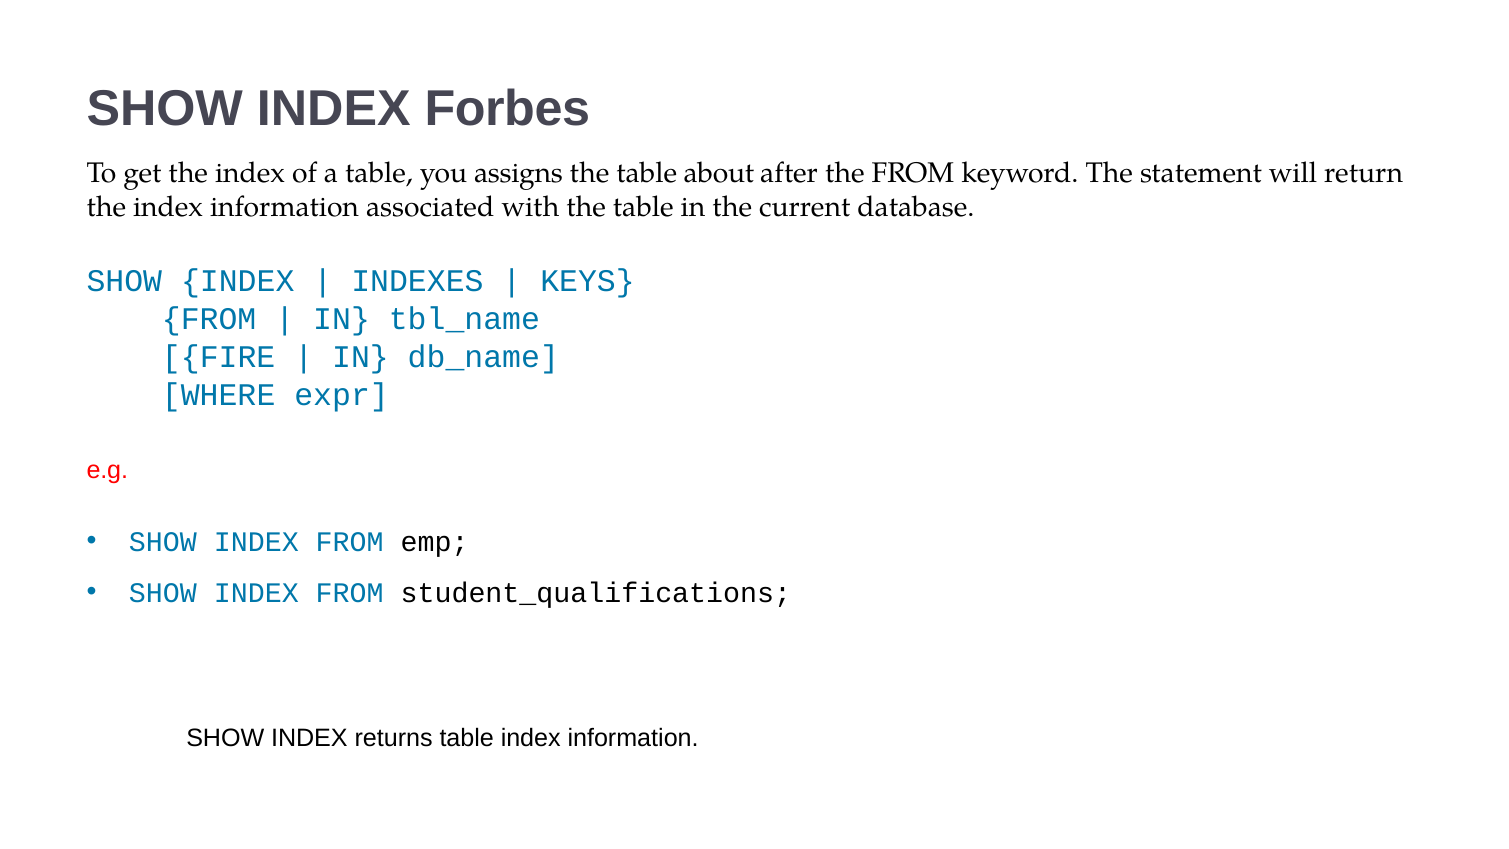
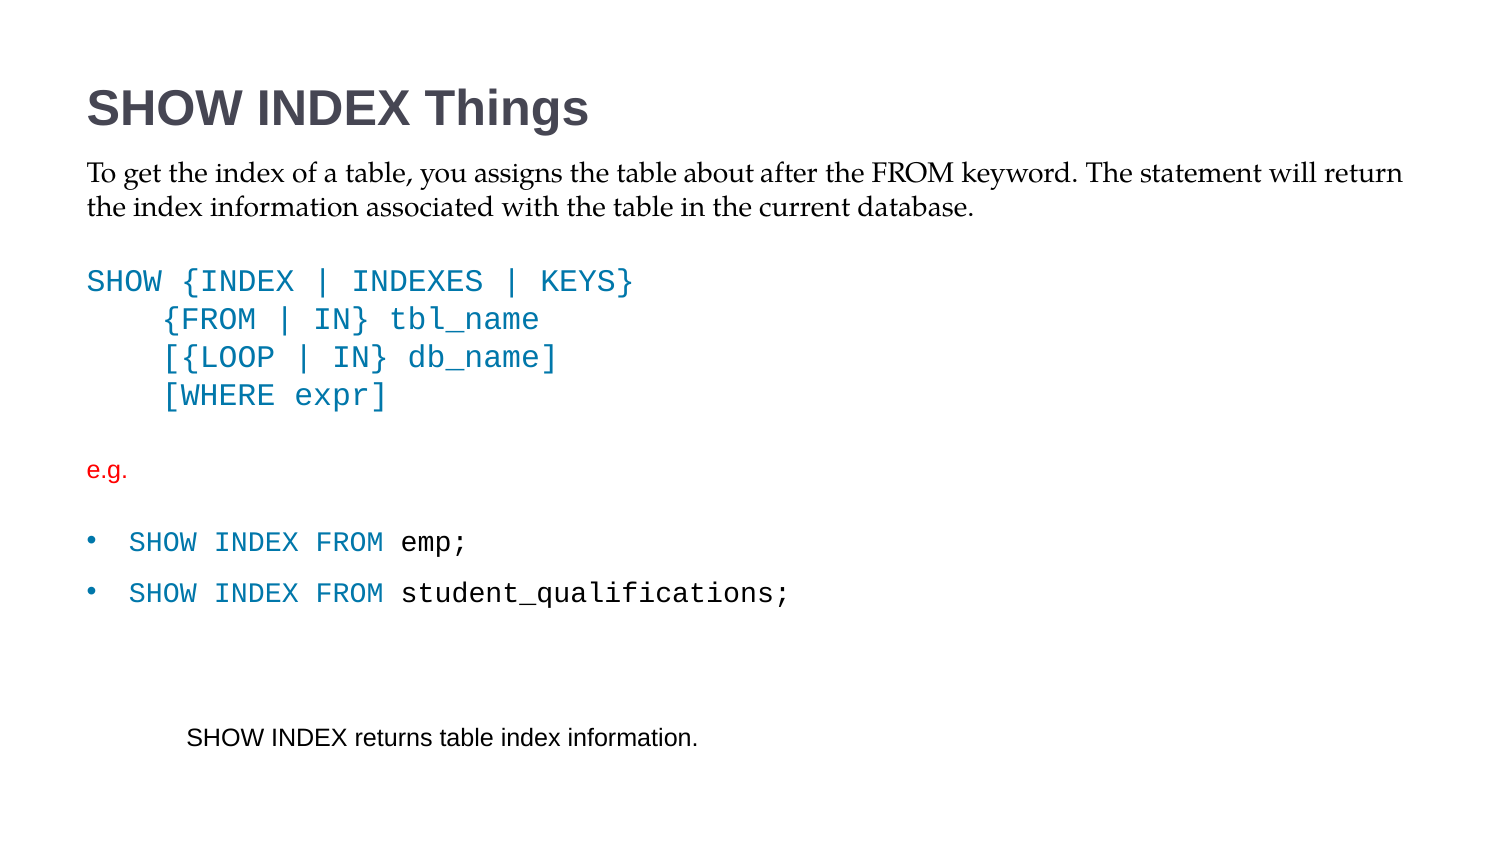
Forbes: Forbes -> Things
FIRE: FIRE -> LOOP
